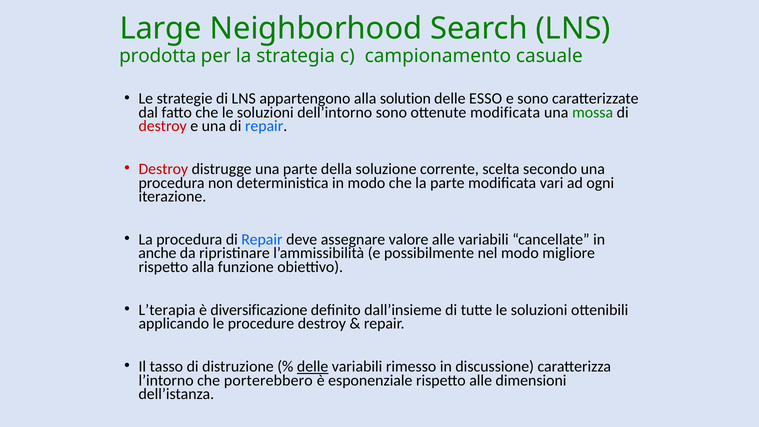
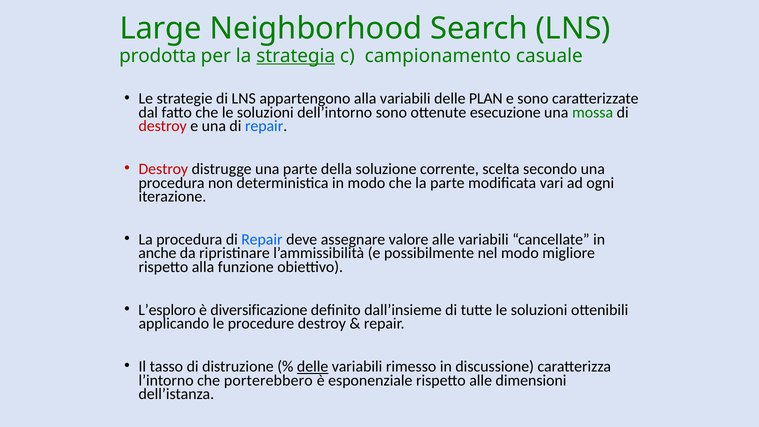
strategia underline: none -> present
alla solution: solution -> variabili
ESSO: ESSO -> PLAN
ottenute modificata: modificata -> esecuzione
L’terapia: L’terapia -> L’esploro
